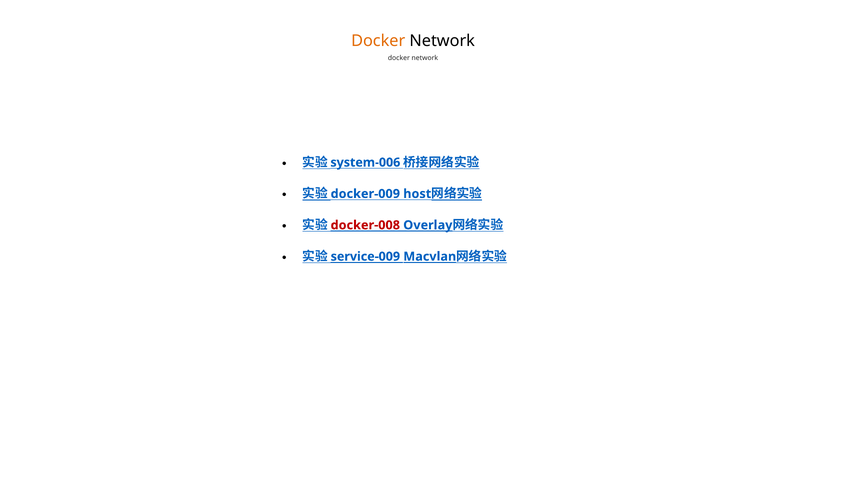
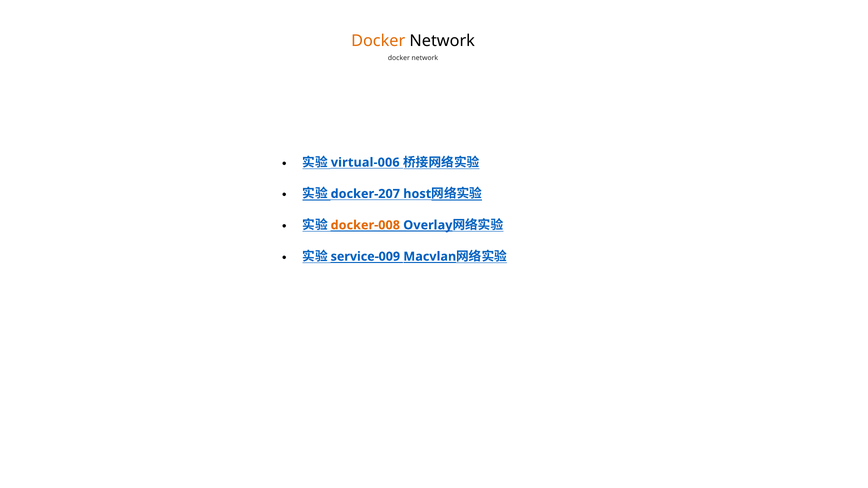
system-006: system-006 -> virtual-006
docker-009: docker-009 -> docker-207
docker-008 colour: red -> orange
